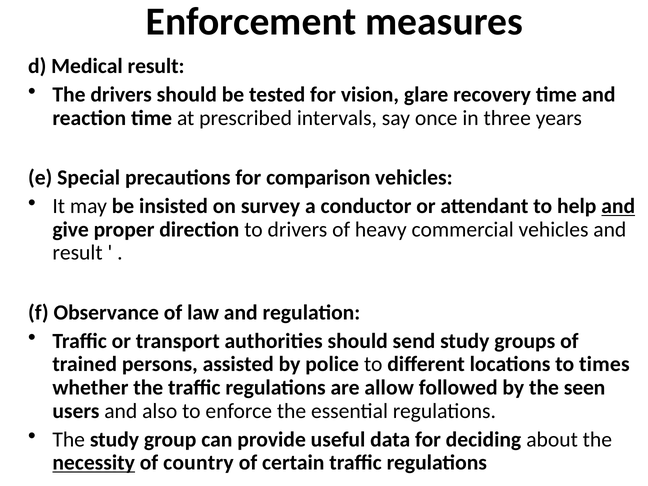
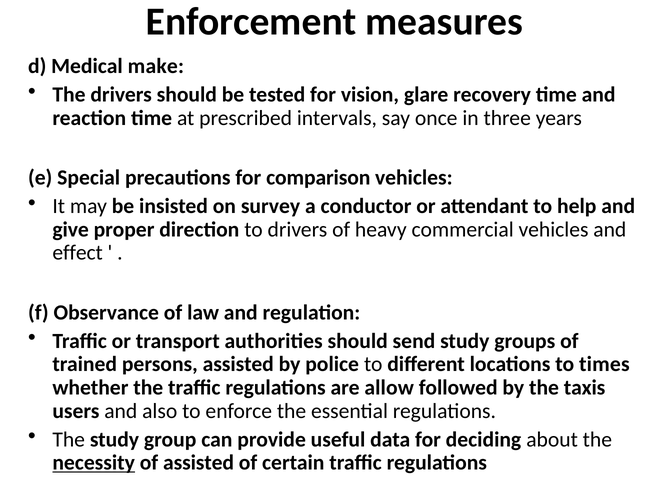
Medical result: result -> make
and at (618, 206) underline: present -> none
result at (78, 253): result -> effect
seen: seen -> taxis
of country: country -> assisted
